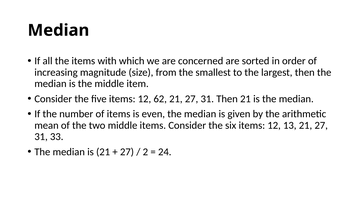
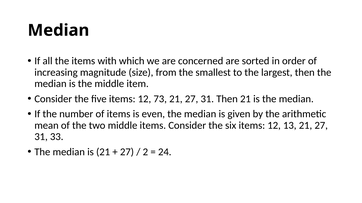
62: 62 -> 73
